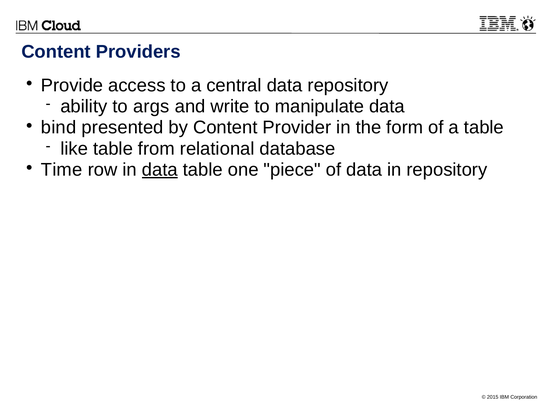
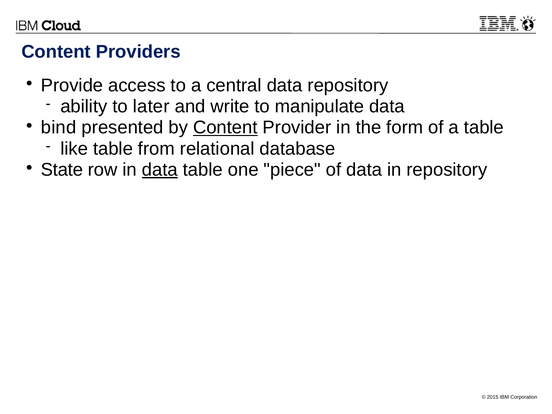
args: args -> later
Content at (225, 128) underline: none -> present
Time: Time -> State
